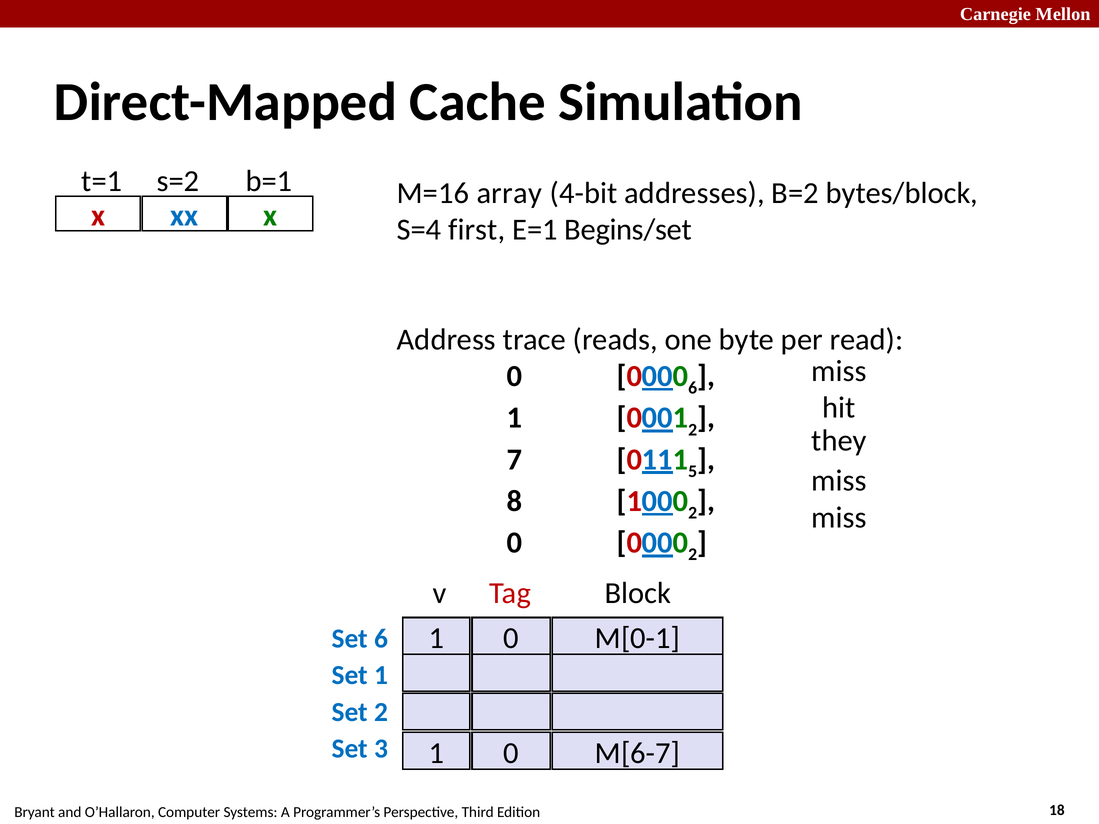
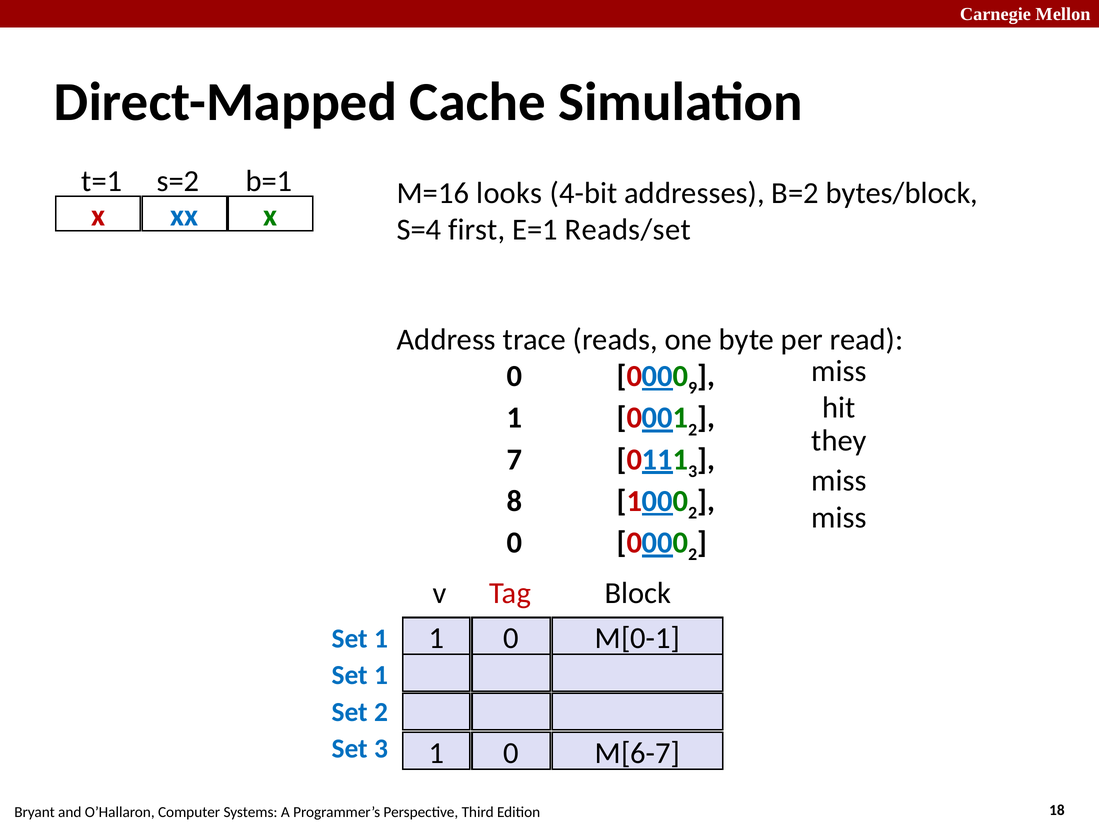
array: array -> looks
Begins/set: Begins/set -> Reads/set
6 at (693, 388): 6 -> 9
5 at (693, 471): 5 -> 3
6 at (381, 639): 6 -> 1
